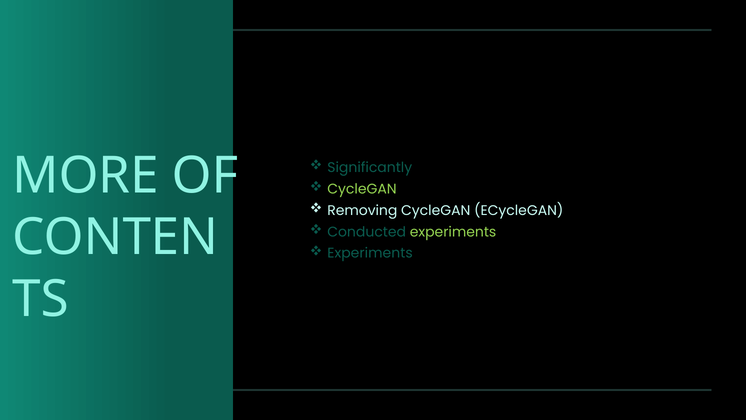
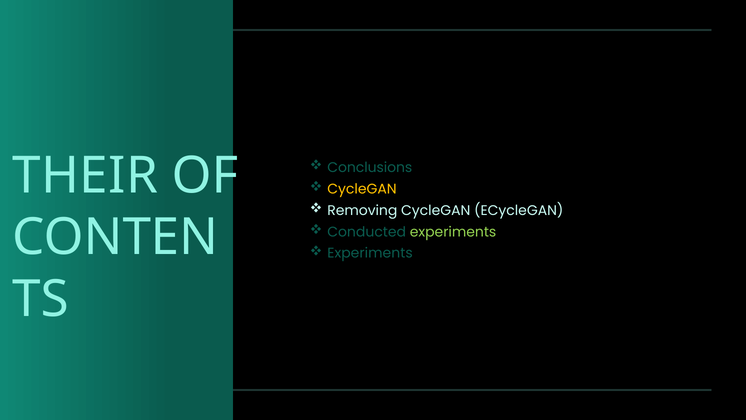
Significantly: Significantly -> Conclusions
MORE: MORE -> THEIR
CycleGAN at (362, 189) colour: light green -> yellow
